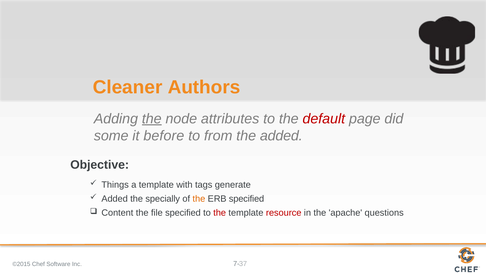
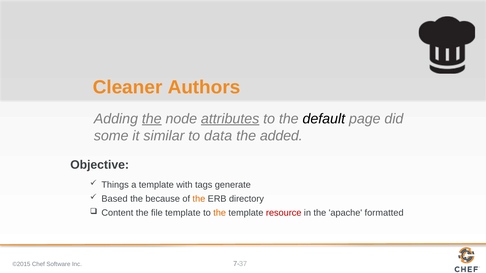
attributes underline: none -> present
default colour: red -> black
before: before -> similar
from: from -> data
Added at (115, 199): Added -> Based
specially: specially -> because
ERB specified: specified -> directory
file specified: specified -> template
the at (220, 213) colour: red -> orange
questions: questions -> formatted
